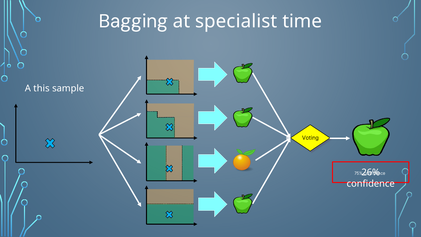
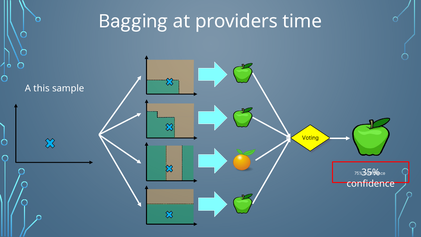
specialist: specialist -> providers
26%: 26% -> 35%
